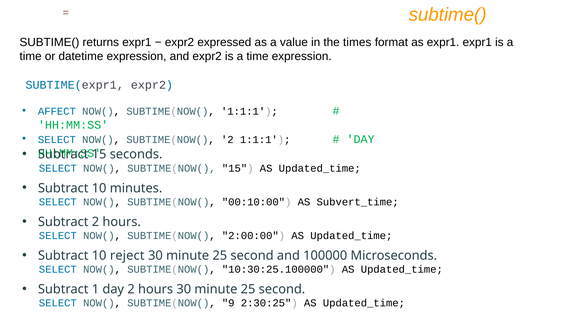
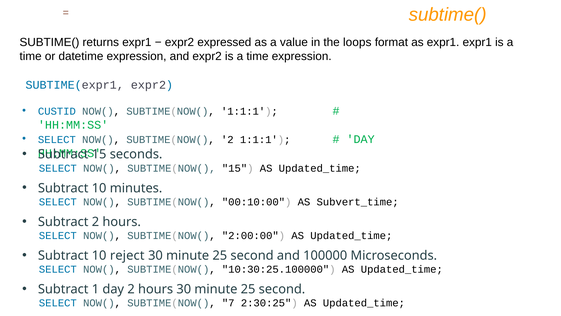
times: times -> loops
AFFECT: AFFECT -> CUSTID
9: 9 -> 7
